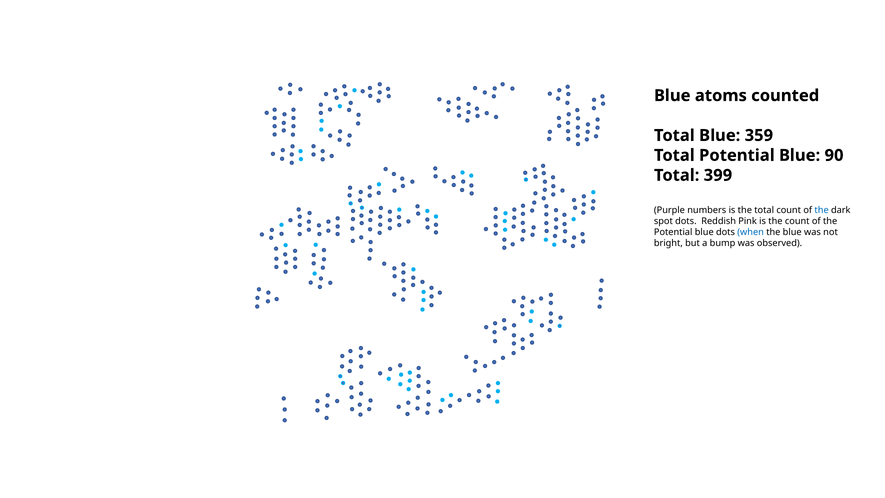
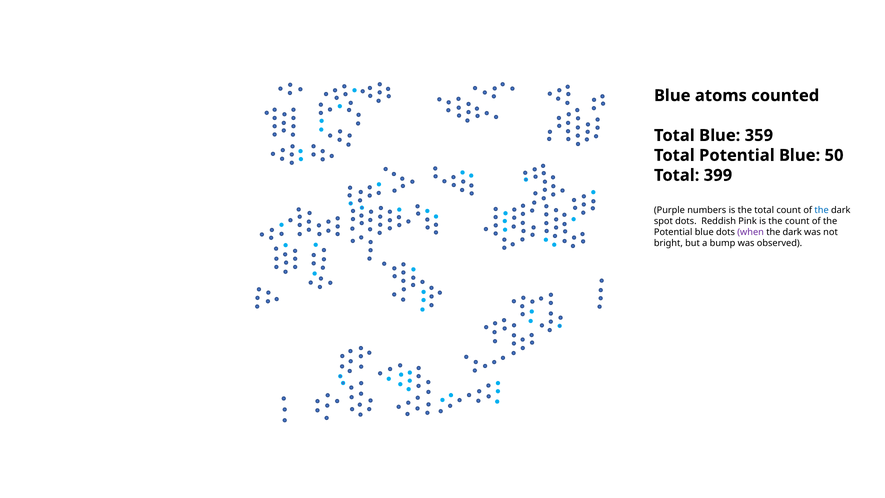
90: 90 -> 50
when colour: blue -> purple
blue at (792, 232): blue -> dark
